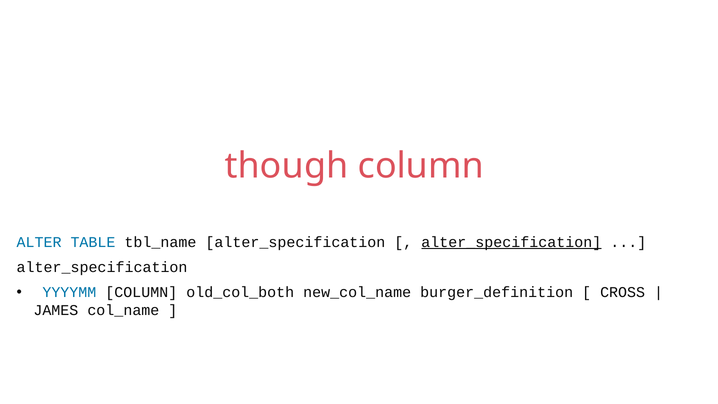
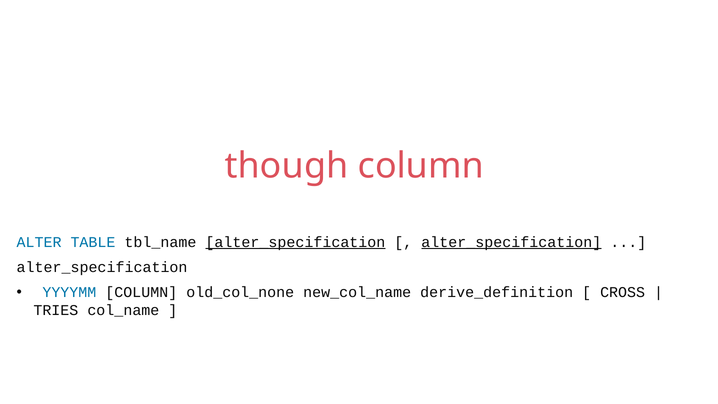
alter_specification at (295, 242) underline: none -> present
old_col_both: old_col_both -> old_col_none
burger_definition: burger_definition -> derive_definition
JAMES: JAMES -> TRIES
